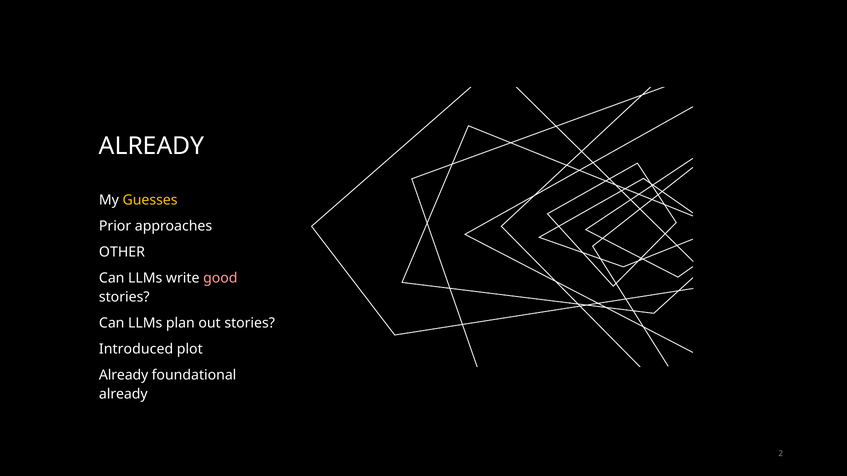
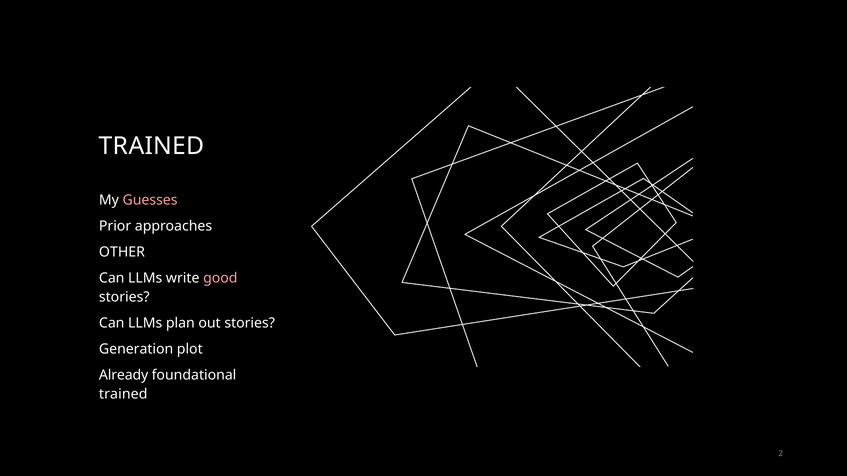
ALREADY at (152, 146): ALREADY -> TRAINED
Guesses colour: yellow -> pink
Introduced: Introduced -> Generation
already at (123, 394): already -> trained
